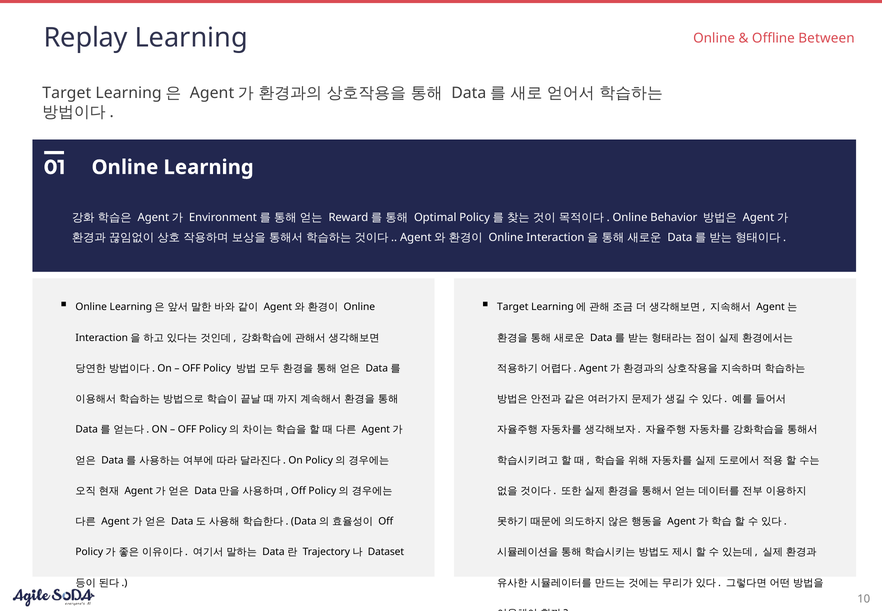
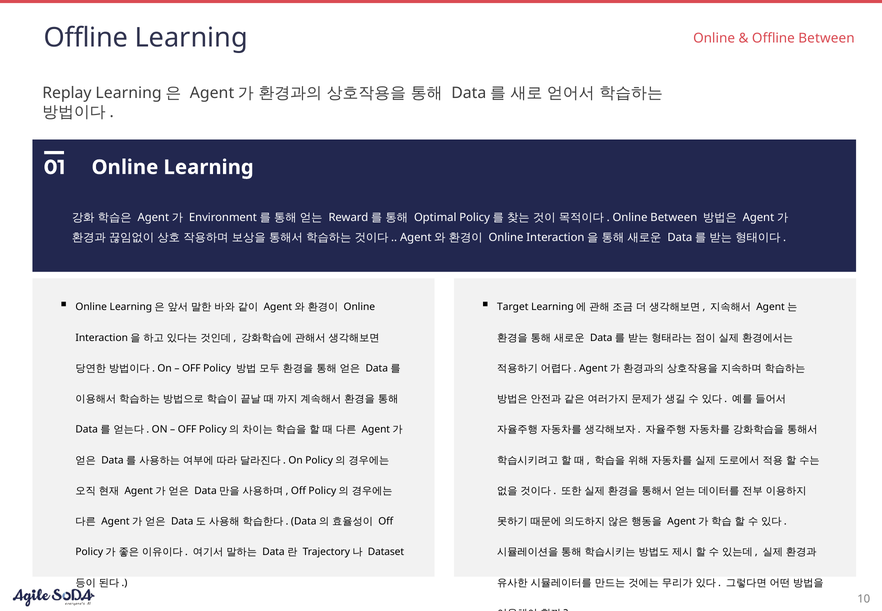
Replay at (86, 38): Replay -> Offline
Target at (67, 93): Target -> Replay
Online Behavior: Behavior -> Between
